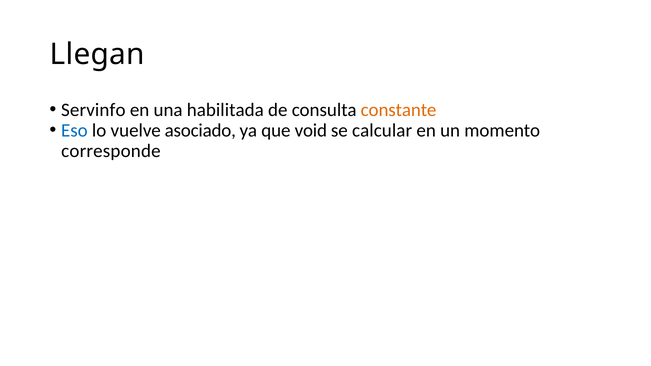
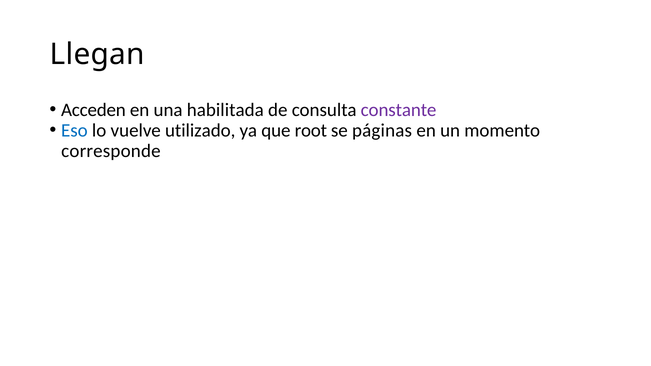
Servinfo: Servinfo -> Acceden
constante colour: orange -> purple
asociado: asociado -> utilizado
void: void -> root
calcular: calcular -> páginas
